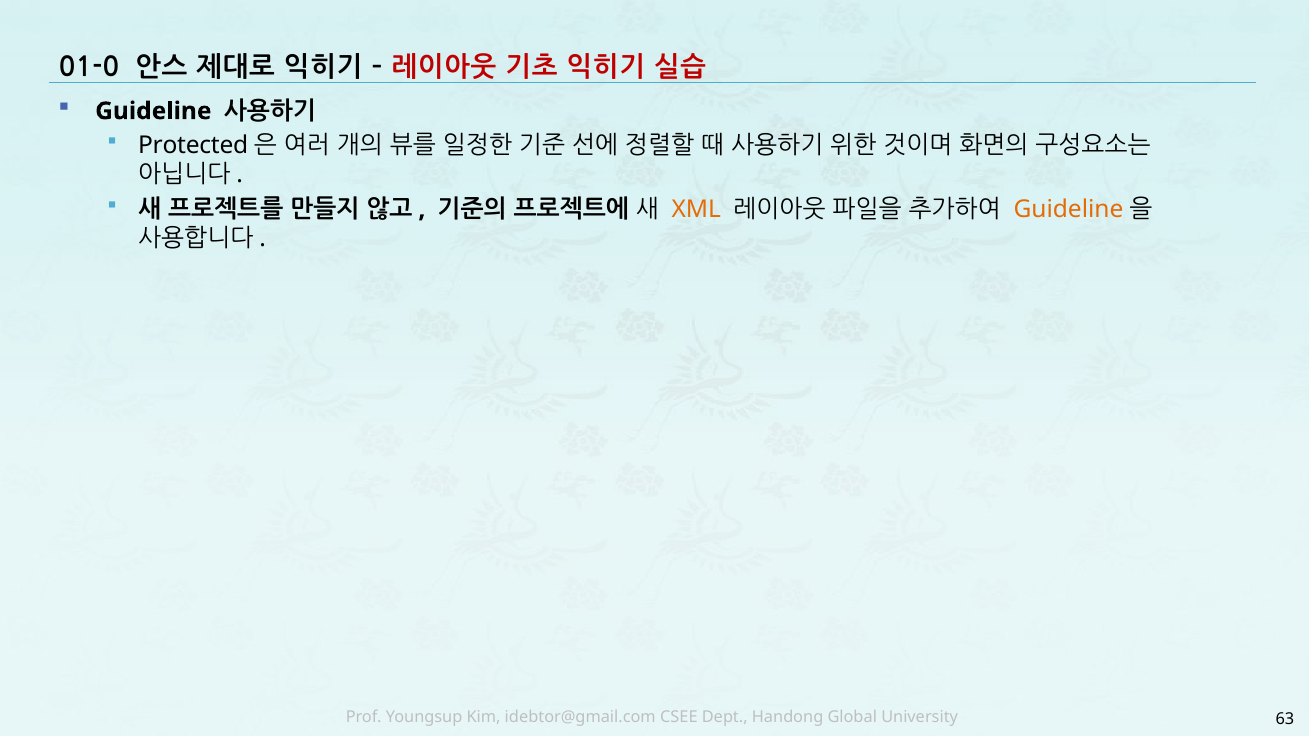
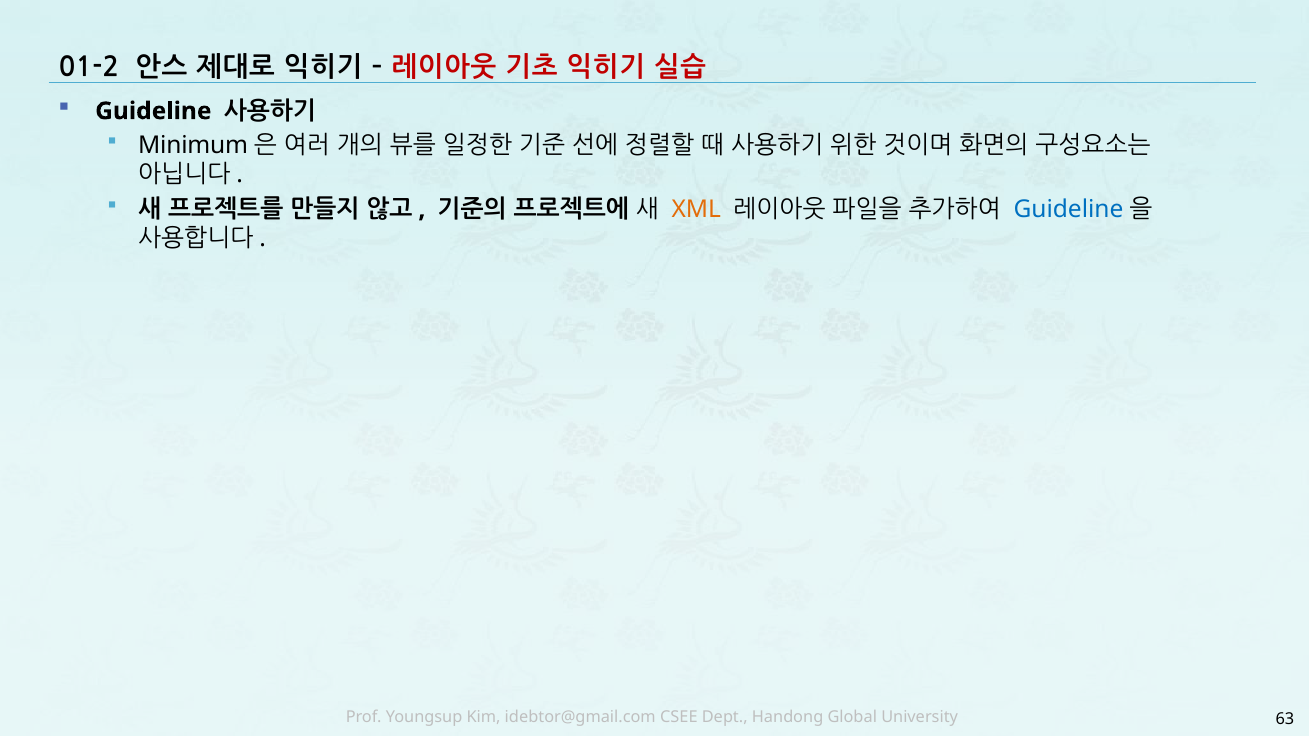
01-0: 01-0 -> 01-2
Protected: Protected -> Minimum
Guideline at (1069, 209) colour: orange -> blue
